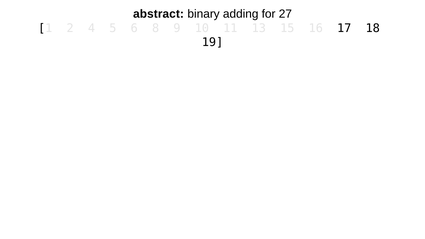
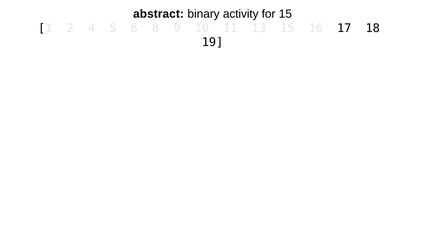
adding: adding -> activity
for 27: 27 -> 15
